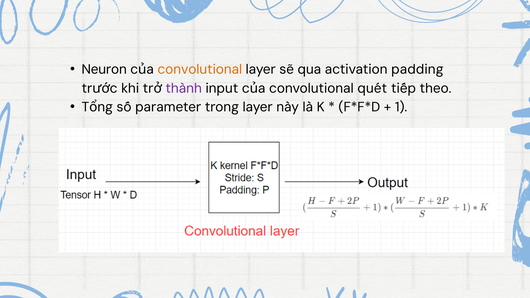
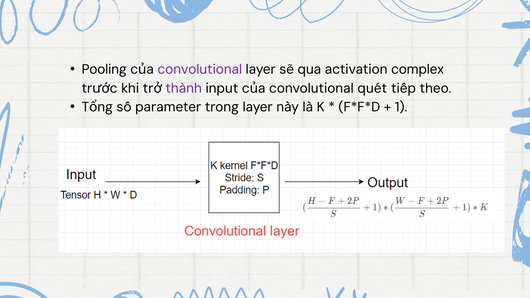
Neuron: Neuron -> Pooling
convolutional at (200, 69) colour: orange -> purple
padding: padding -> complex
